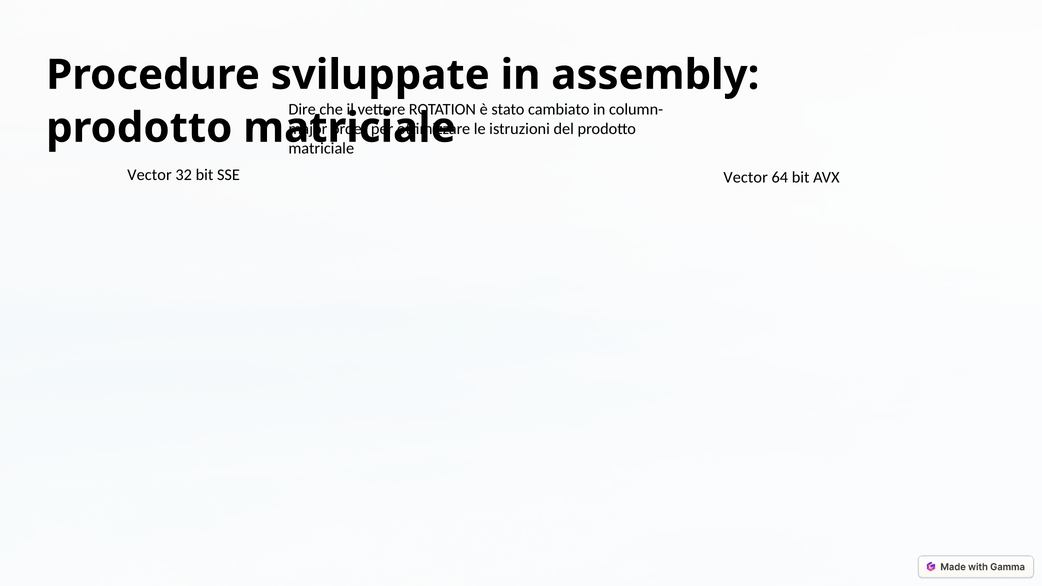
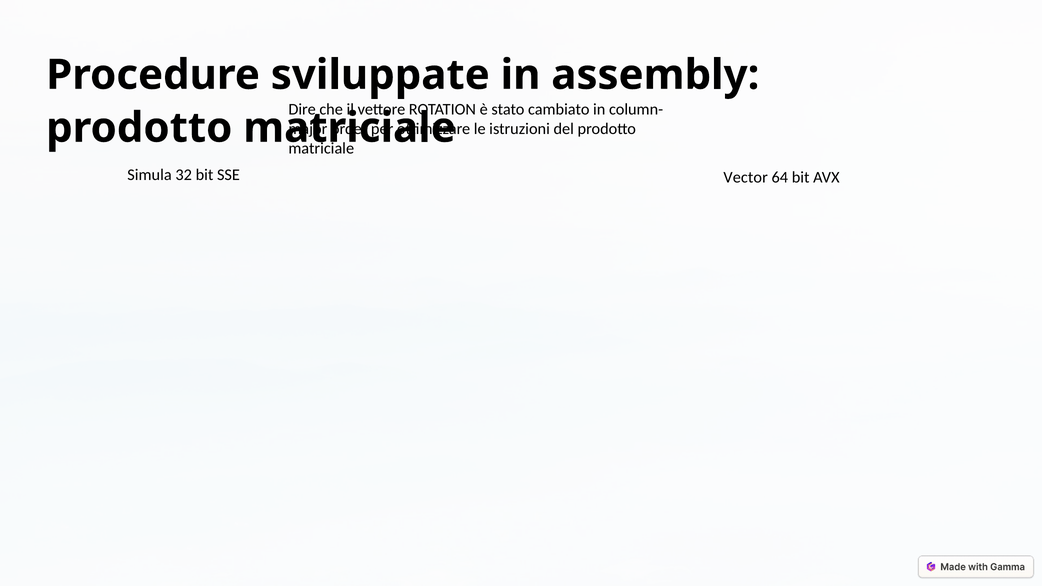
Vector at (150, 175): Vector -> Simula
